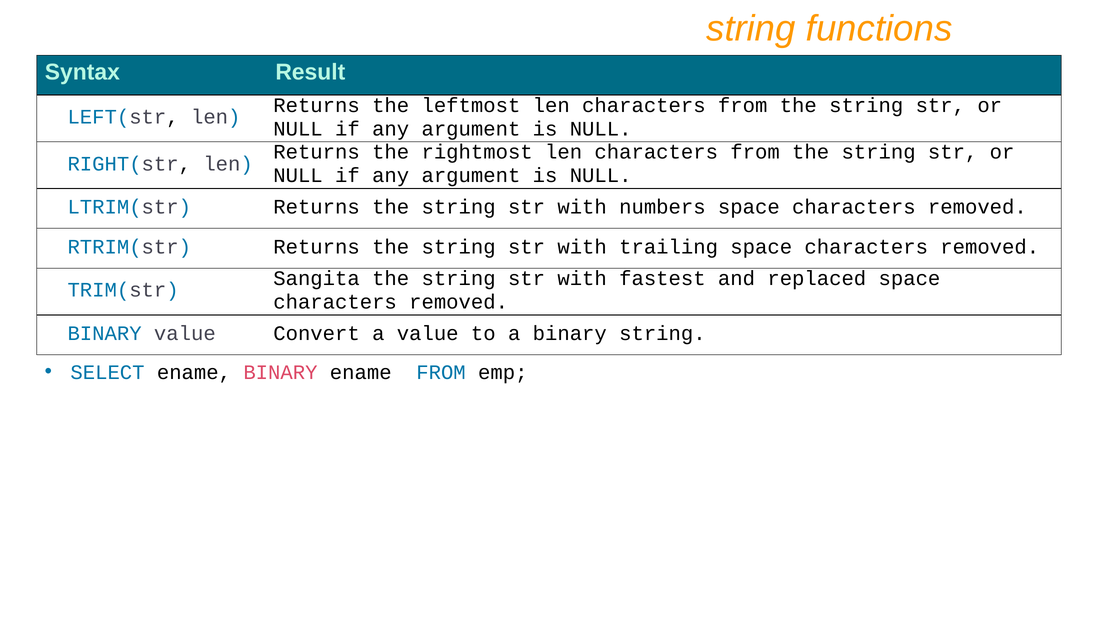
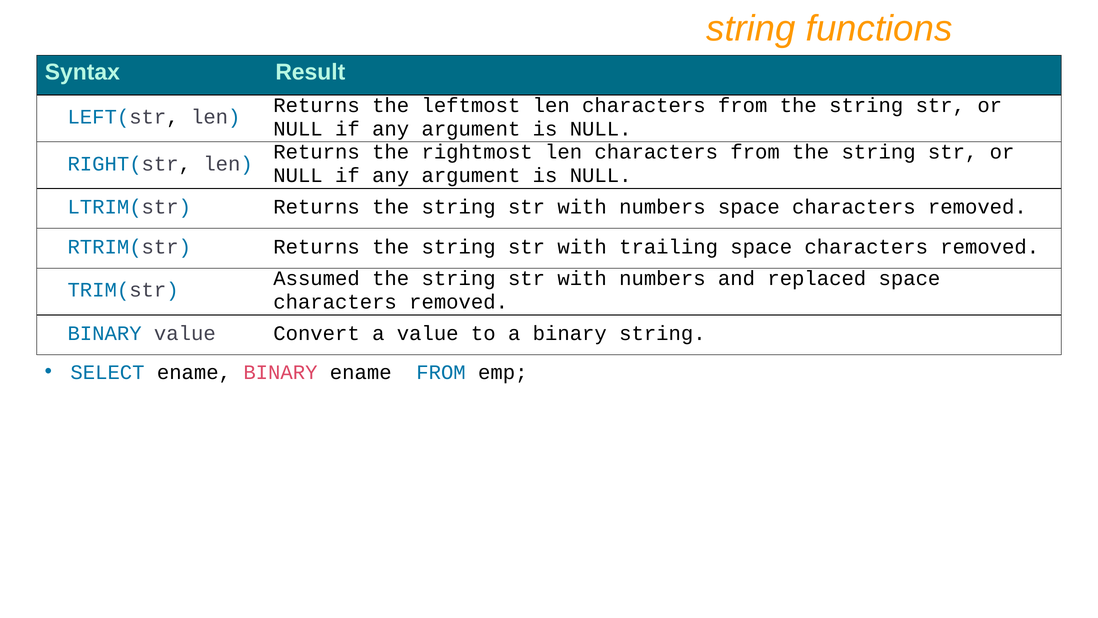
Sangita: Sangita -> Assumed
fastest at (662, 278): fastest -> numbers
